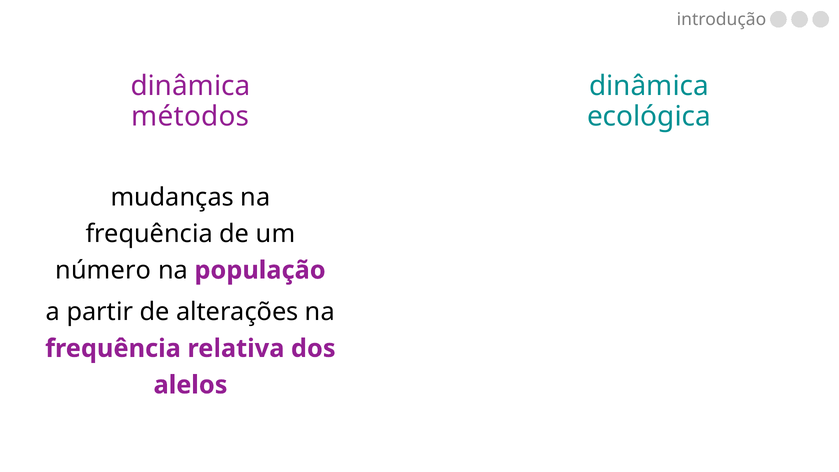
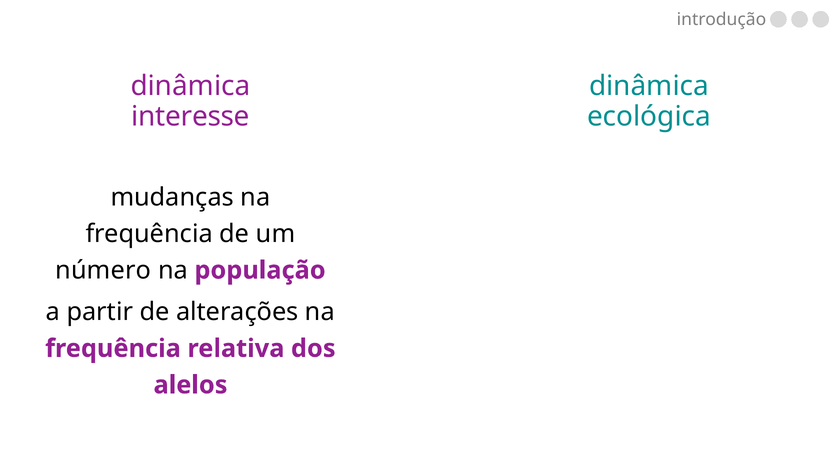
métodos: métodos -> interesse
